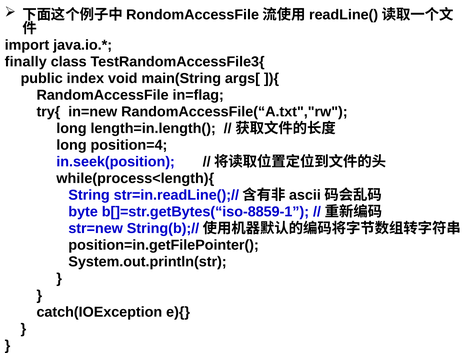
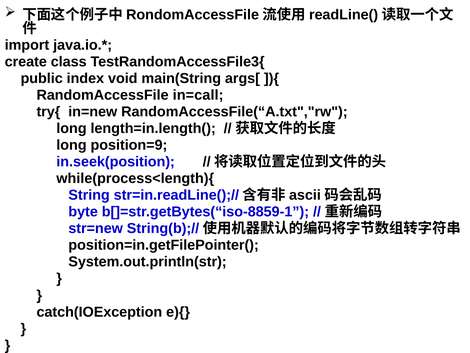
finally: finally -> create
in=flag: in=flag -> in=call
position=4: position=4 -> position=9
